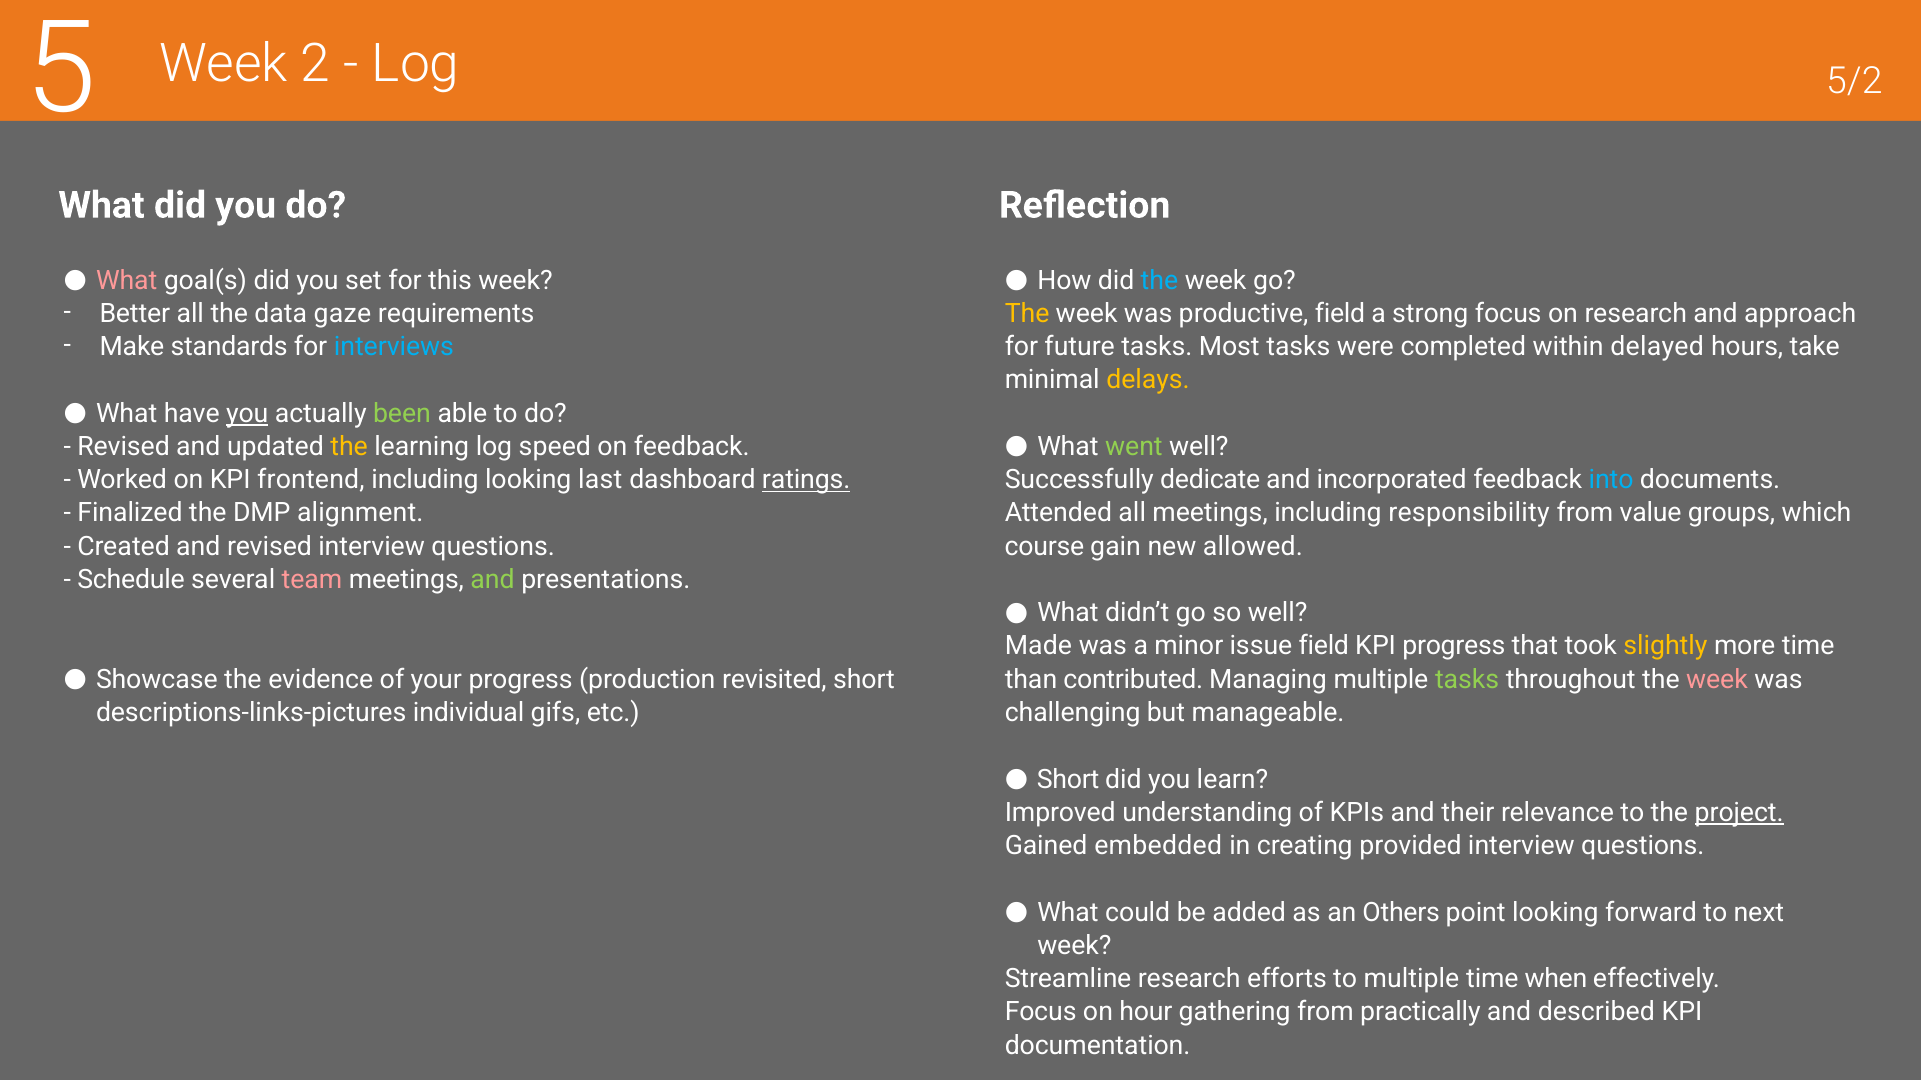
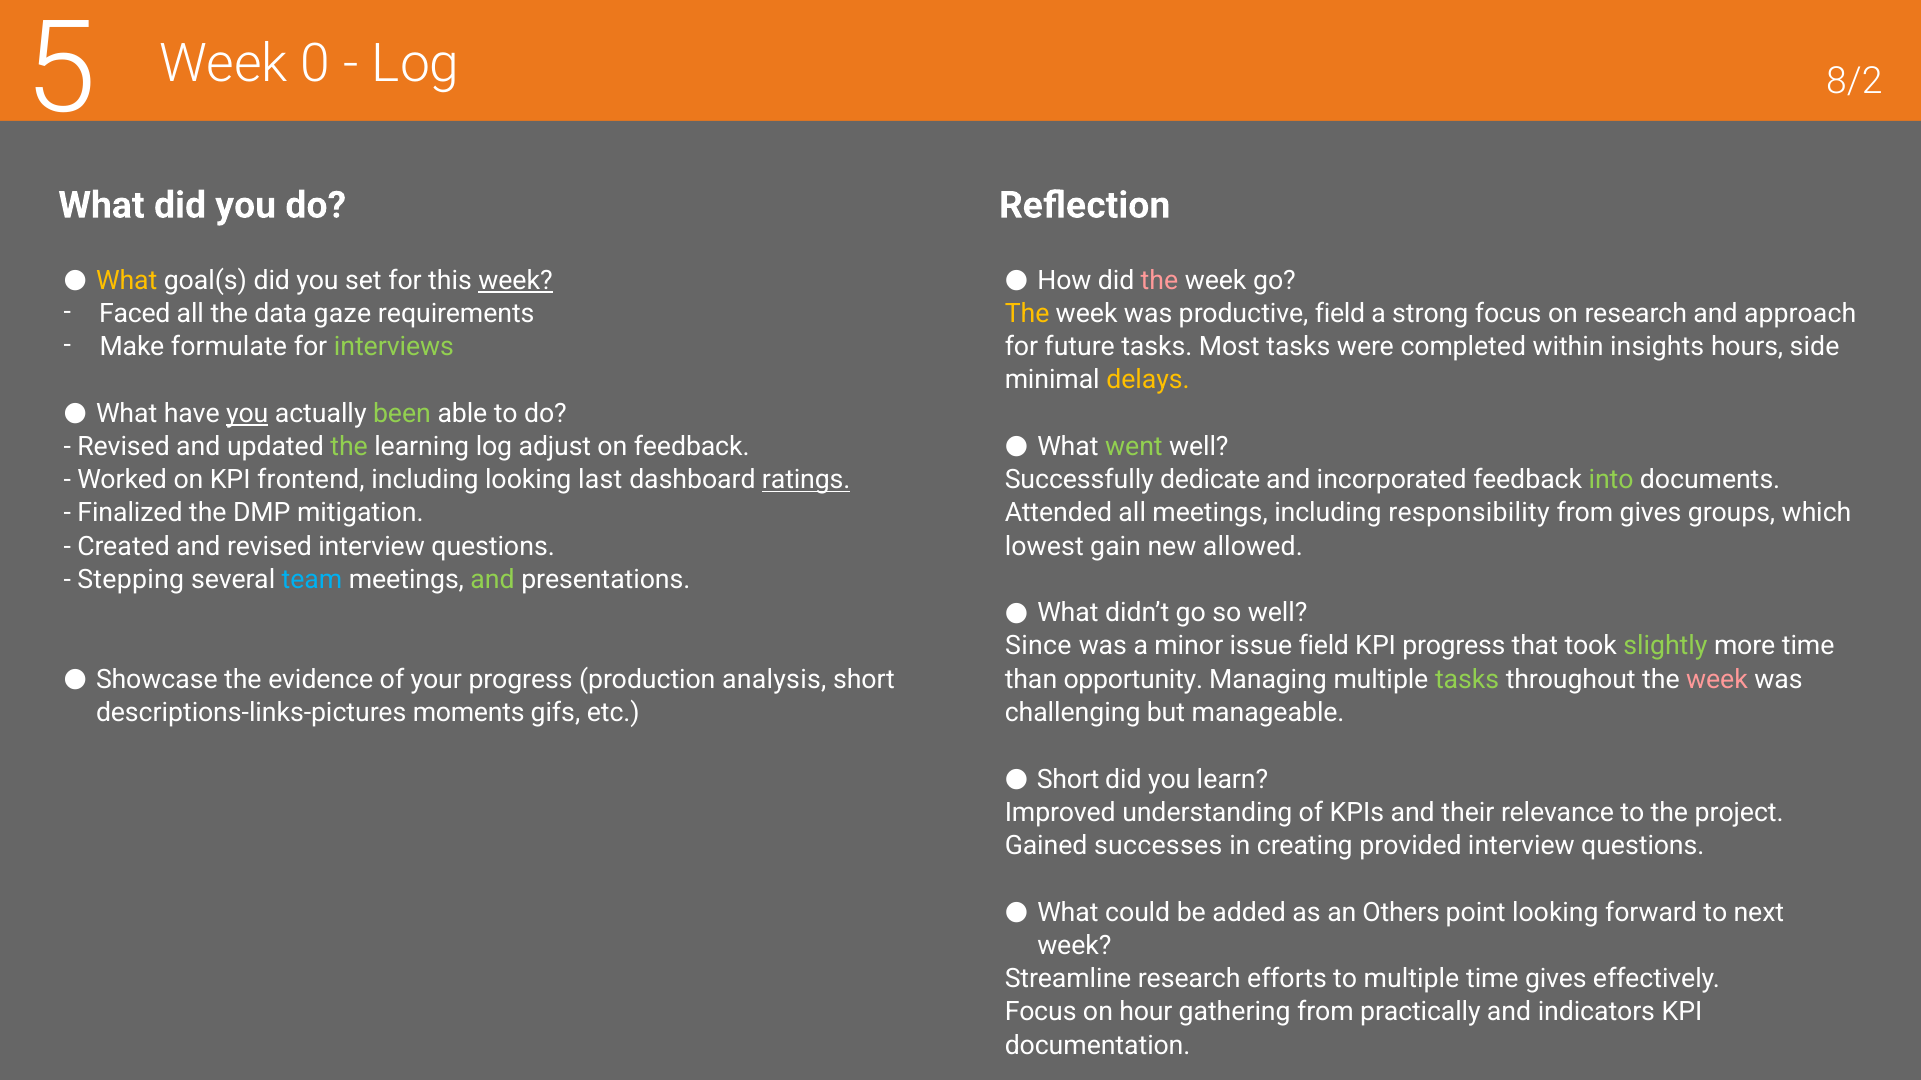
2: 2 -> 0
5/2: 5/2 -> 8/2
What at (127, 280) colour: pink -> yellow
week at (515, 280) underline: none -> present
the at (1159, 280) colour: light blue -> pink
Better: Better -> Faced
standards: standards -> formulate
interviews colour: light blue -> light green
delayed: delayed -> insights
take: take -> side
the at (349, 447) colour: yellow -> light green
speed: speed -> adjust
into colour: light blue -> light green
alignment: alignment -> mitigation
from value: value -> gives
course: course -> lowest
Schedule: Schedule -> Stepping
team colour: pink -> light blue
Made: Made -> Since
slightly colour: yellow -> light green
revisited: revisited -> analysis
contributed: contributed -> opportunity
individual: individual -> moments
project underline: present -> none
embedded: embedded -> successes
time when: when -> gives
described: described -> indicators
